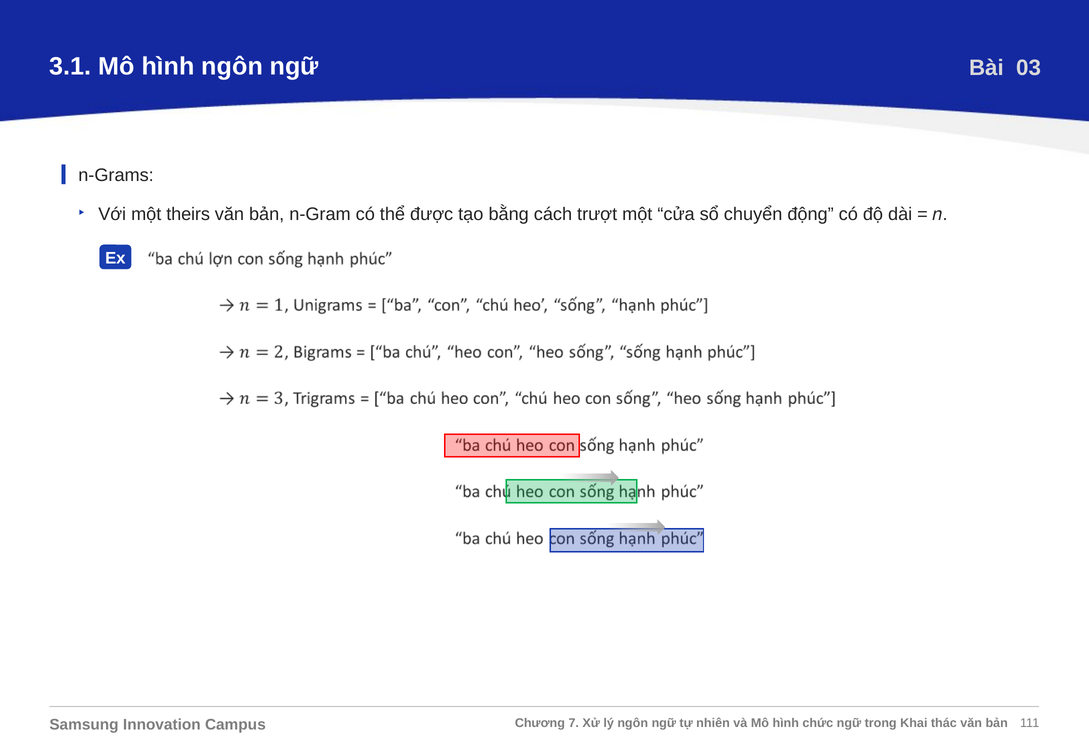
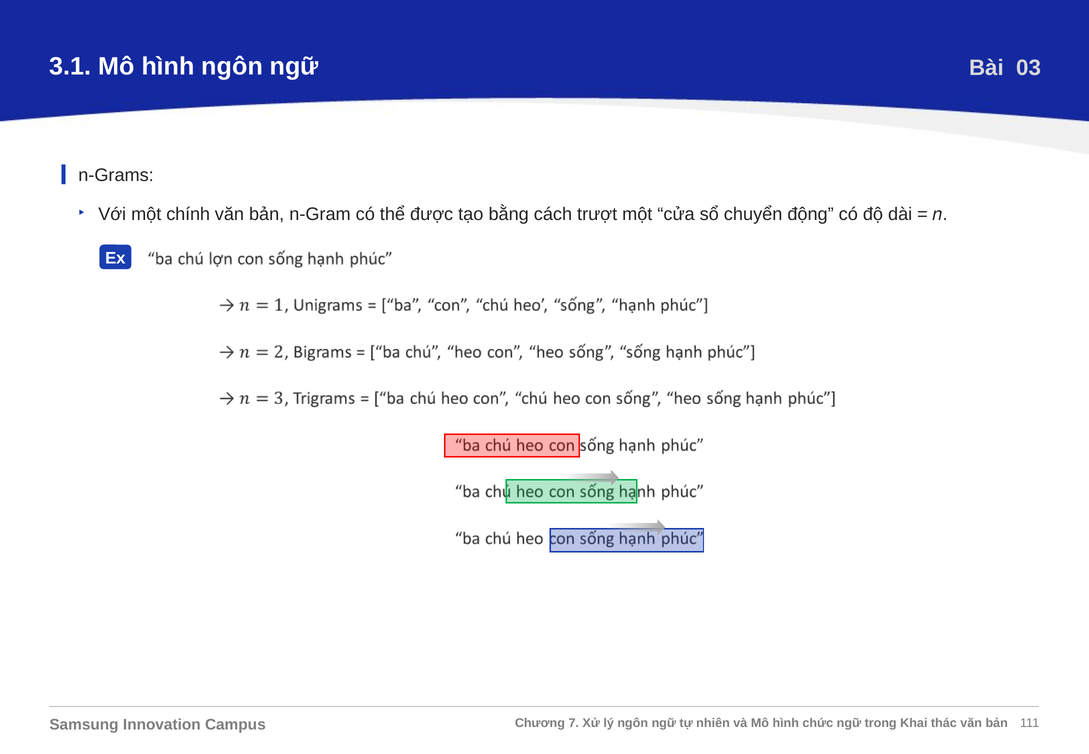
theirs: theirs -> chính
